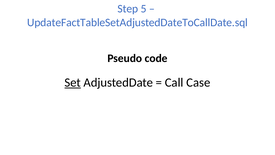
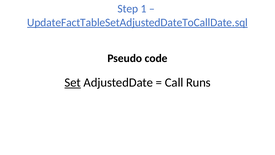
5: 5 -> 1
UpdateFactTableSetAdjustedDateToCallDate.sql underline: none -> present
Case: Case -> Runs
